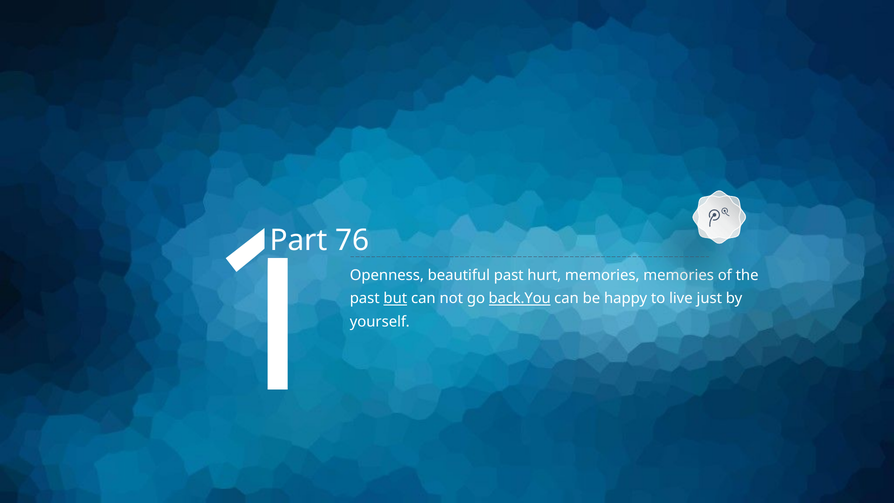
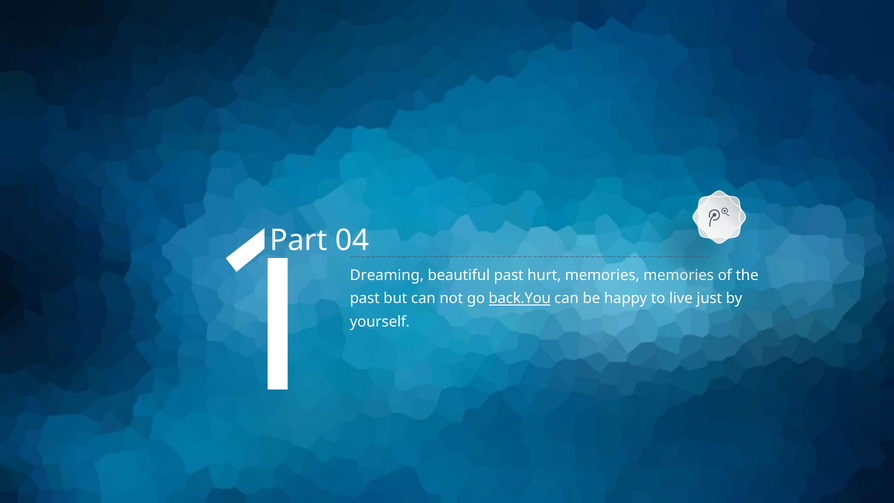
76: 76 -> 04
Openness: Openness -> Dreaming
but underline: present -> none
